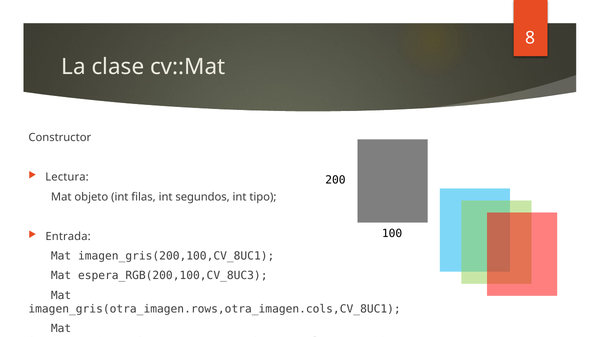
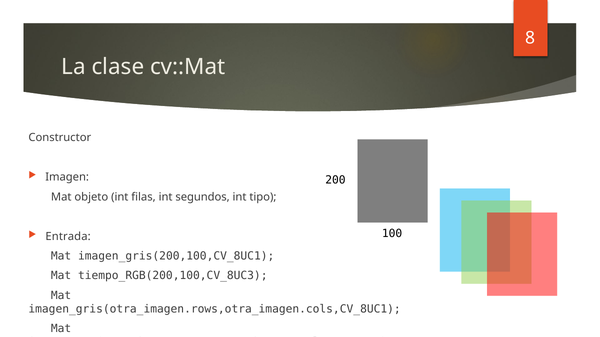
Lectura: Lectura -> Imagen
espera_RGB(200,100,CV_8UC3: espera_RGB(200,100,CV_8UC3 -> tiempo_RGB(200,100,CV_8UC3
